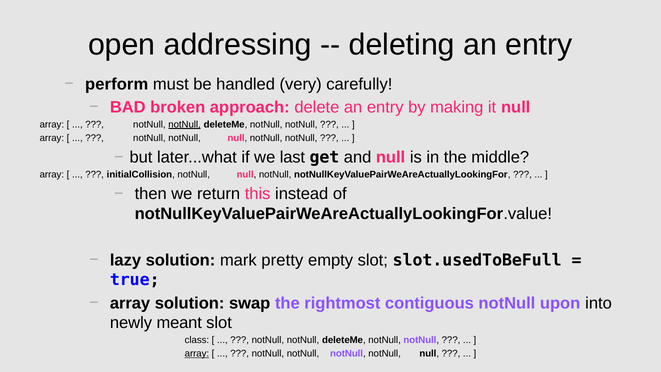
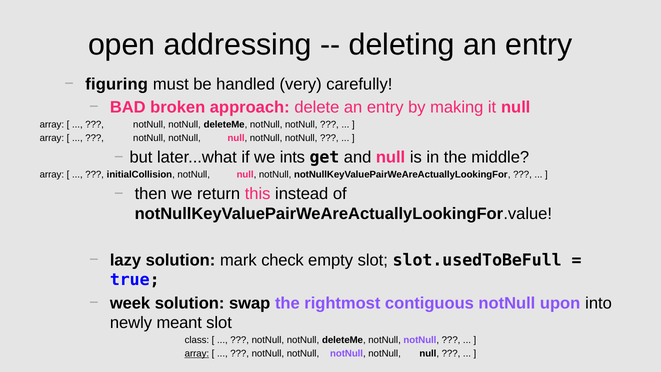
perform: perform -> figuring
notNull at (185, 124) underline: present -> none
last: last -> ints
pretty: pretty -> check
array at (130, 303): array -> week
